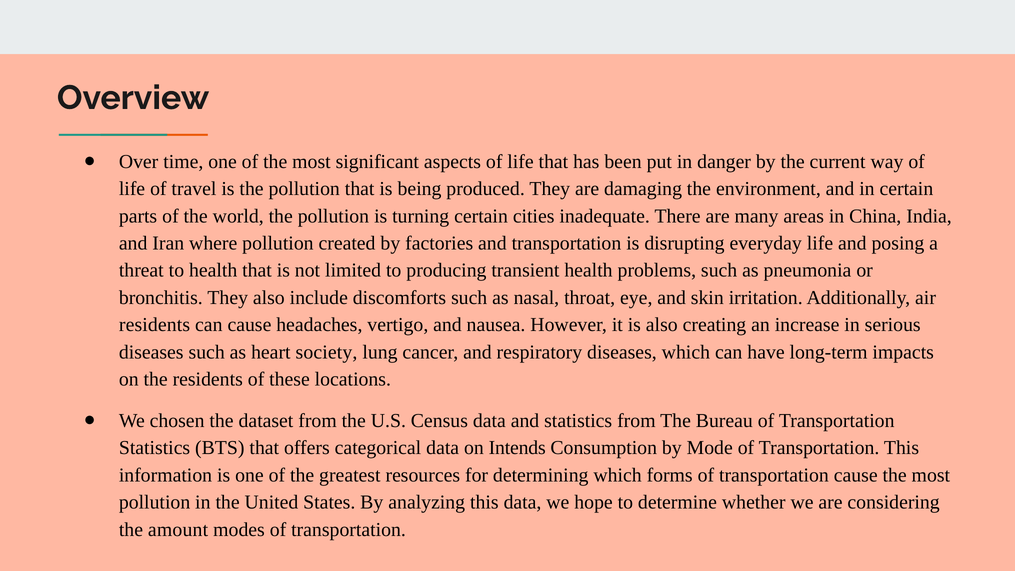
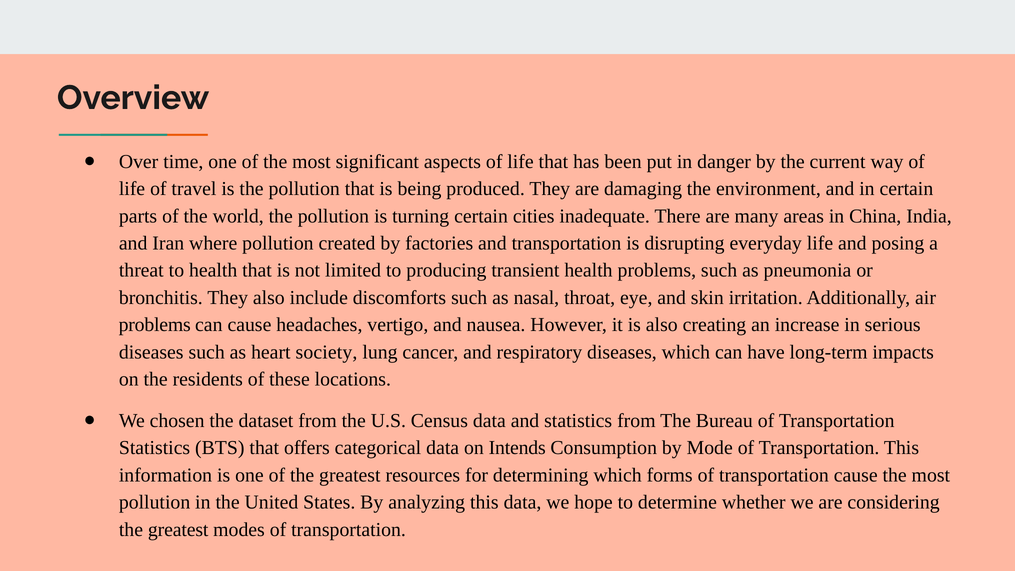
residents at (155, 325): residents -> problems
amount at (178, 529): amount -> greatest
